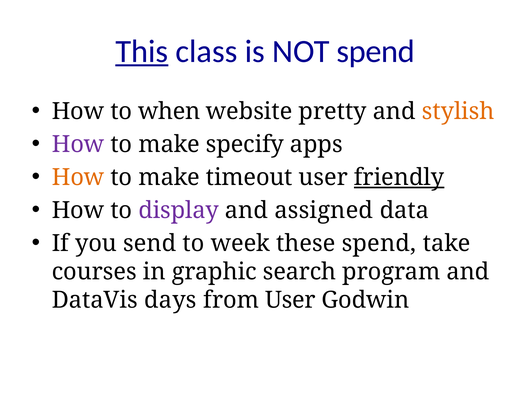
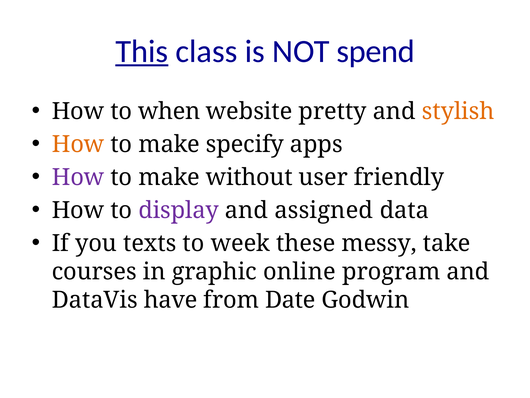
How at (78, 144) colour: purple -> orange
How at (78, 177) colour: orange -> purple
timeout: timeout -> without
friendly underline: present -> none
send: send -> texts
these spend: spend -> messy
search: search -> online
days: days -> have
from User: User -> Date
